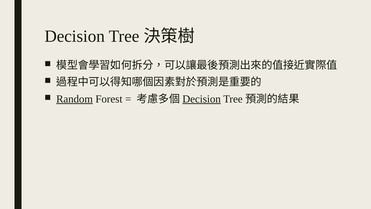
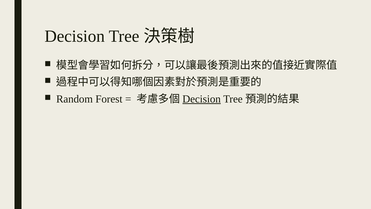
Random underline: present -> none
